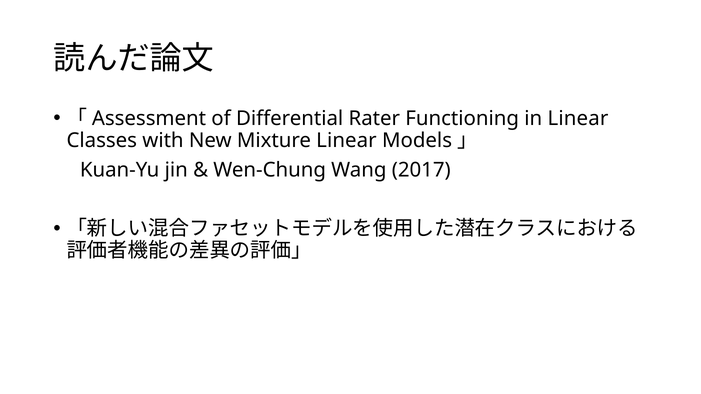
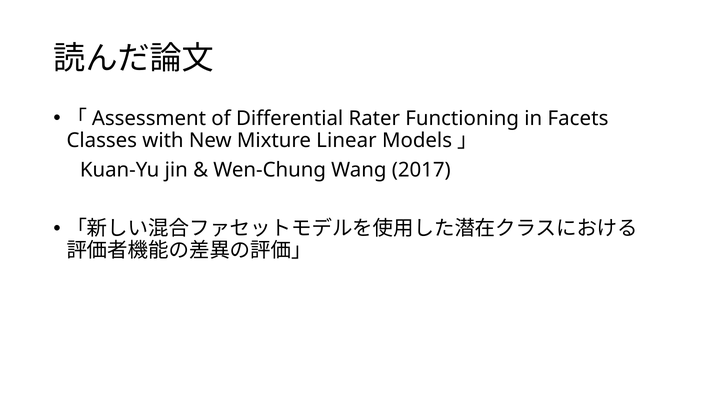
in Linear: Linear -> Facets
